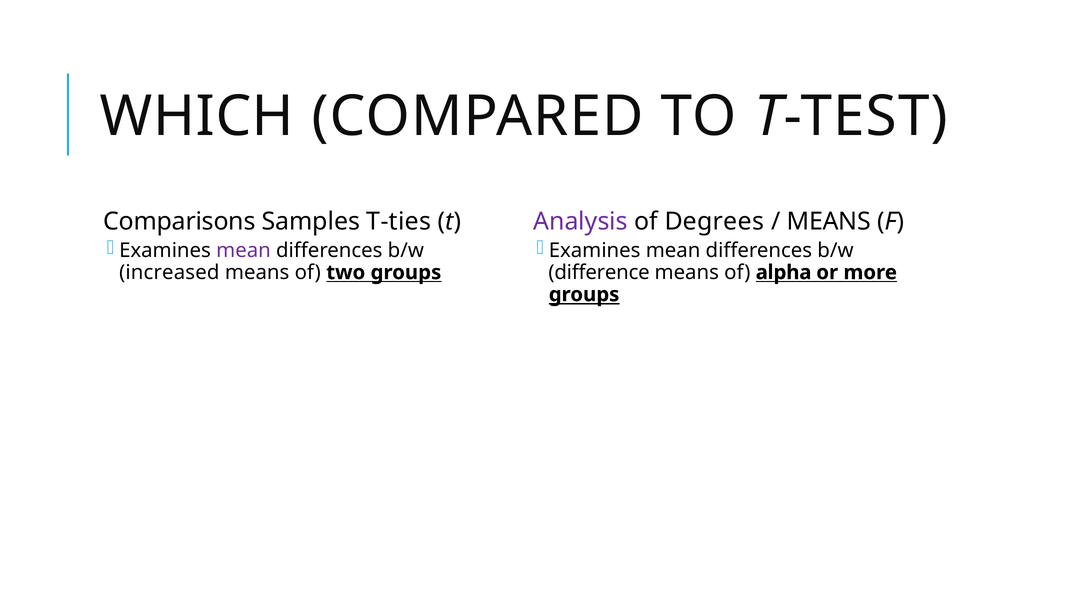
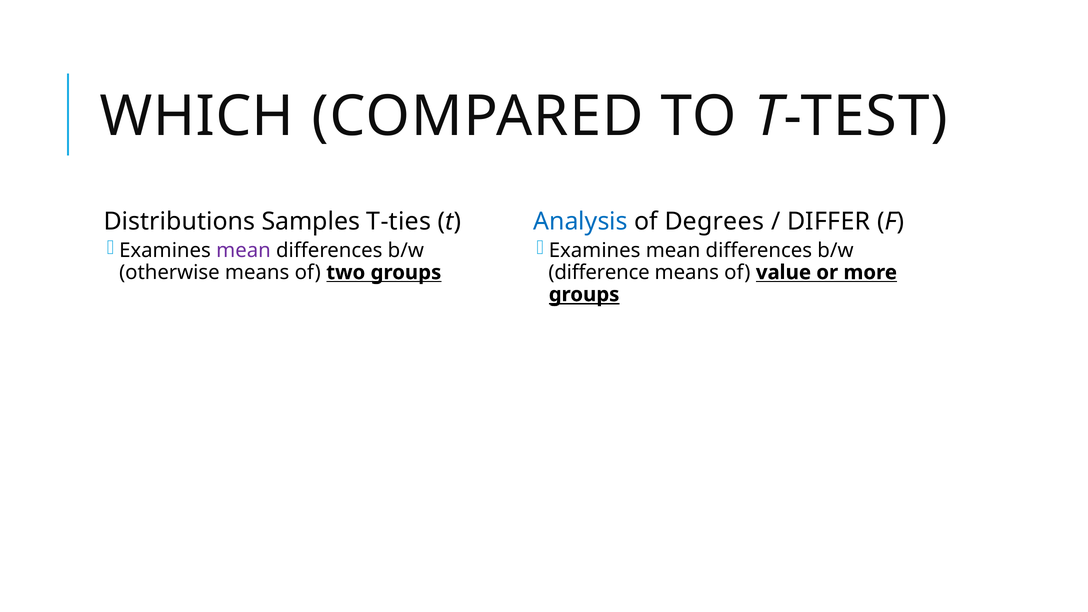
Comparisons: Comparisons -> Distributions
Analysis colour: purple -> blue
MEANS at (829, 221): MEANS -> DIFFER
increased: increased -> otherwise
alpha: alpha -> value
